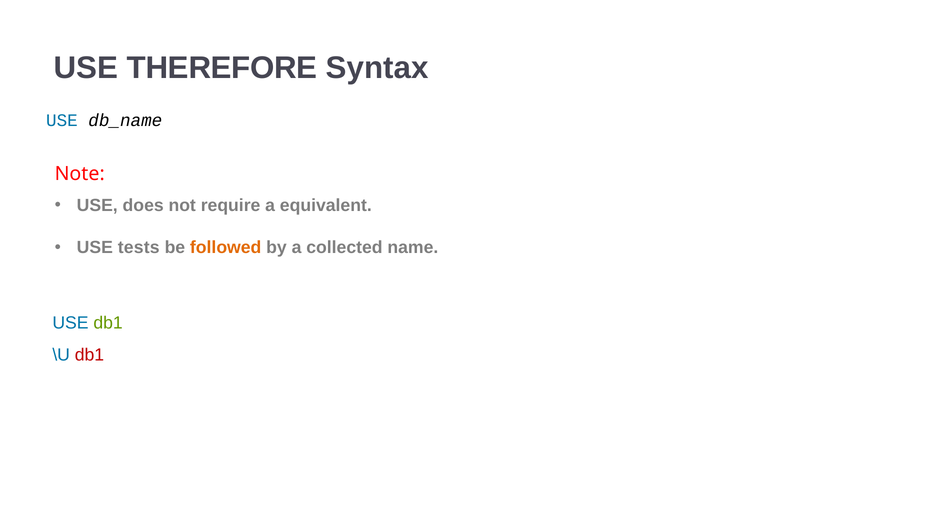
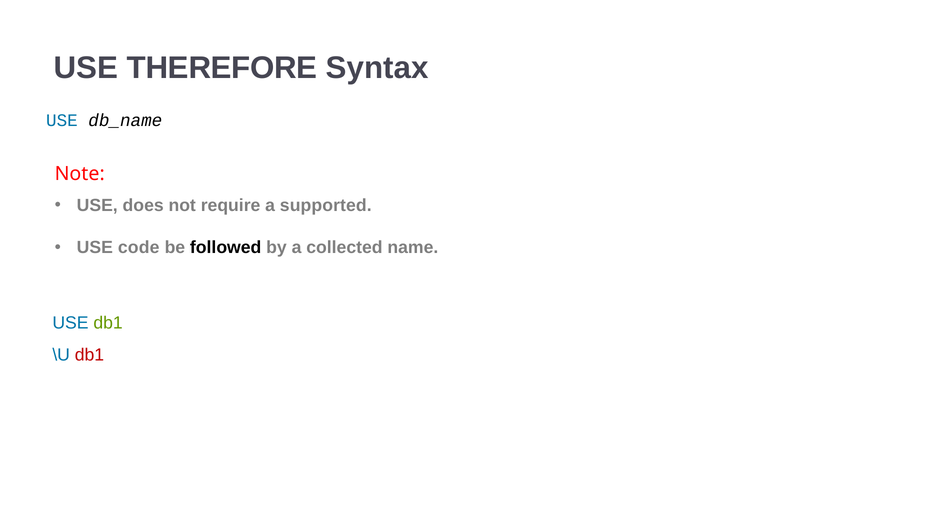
equivalent: equivalent -> supported
tests: tests -> code
followed colour: orange -> black
